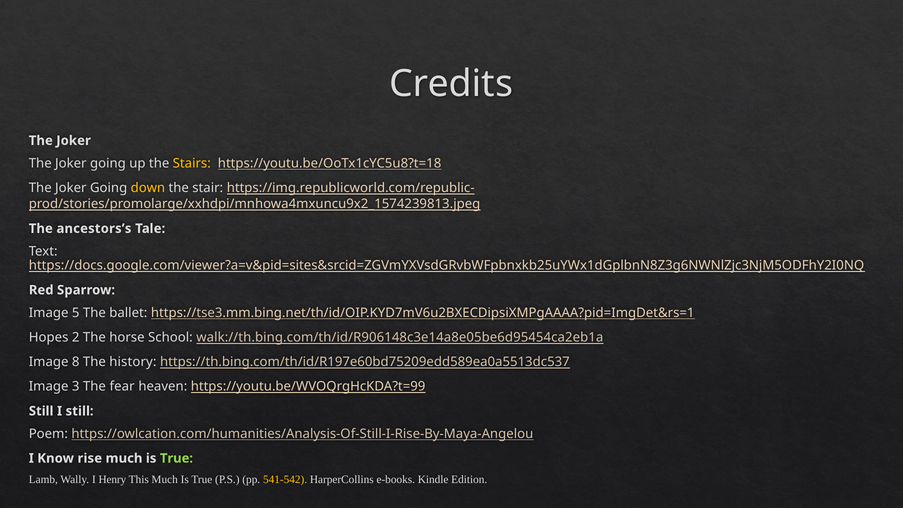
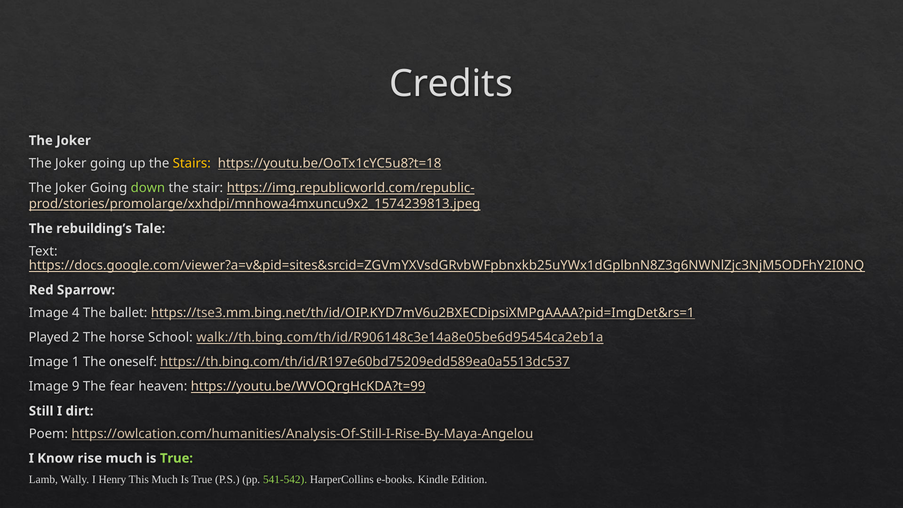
down colour: yellow -> light green
ancestors’s: ancestors’s -> rebuilding’s
5: 5 -> 4
Hopes: Hopes -> Played
8: 8 -> 1
history: history -> oneself
3: 3 -> 9
I still: still -> dirt
541-542 colour: yellow -> light green
